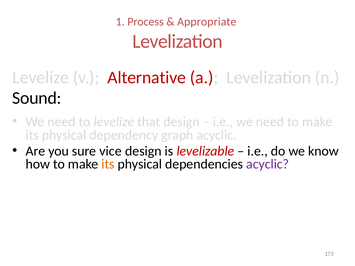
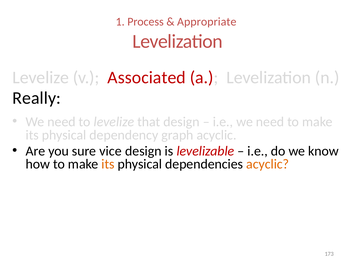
Alternative: Alternative -> Associated
Sound: Sound -> Really
acyclic at (268, 164) colour: purple -> orange
